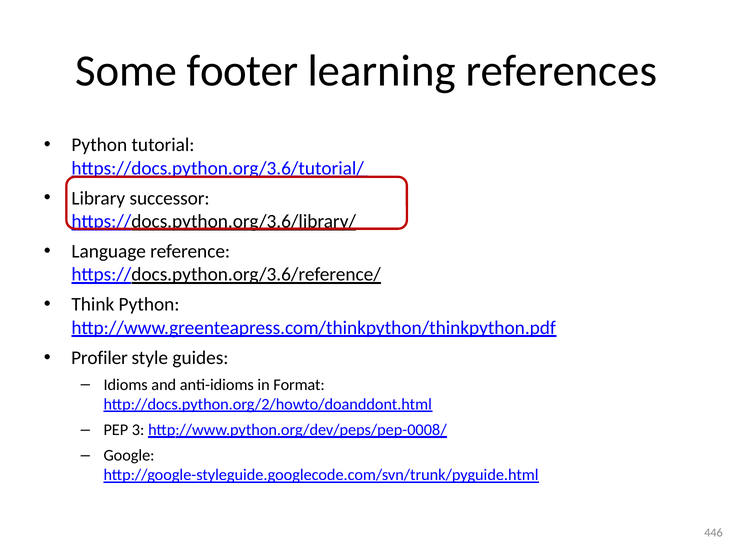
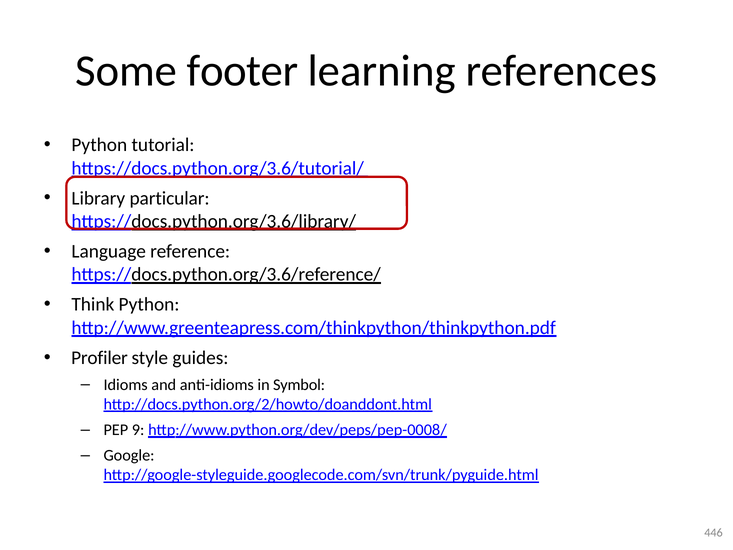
successor: successor -> particular
Format: Format -> Symbol
3: 3 -> 9
